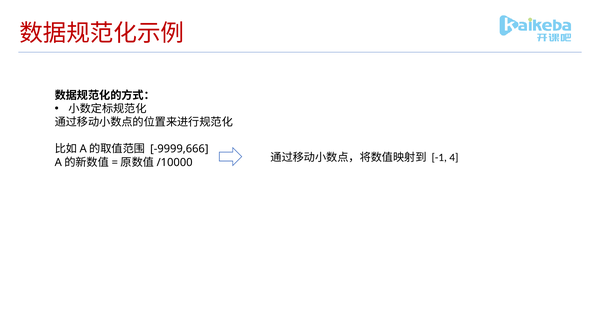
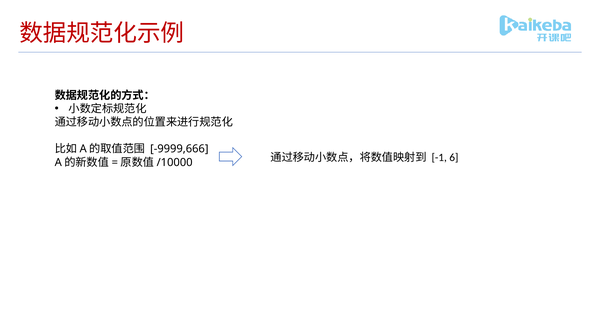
4: 4 -> 6
